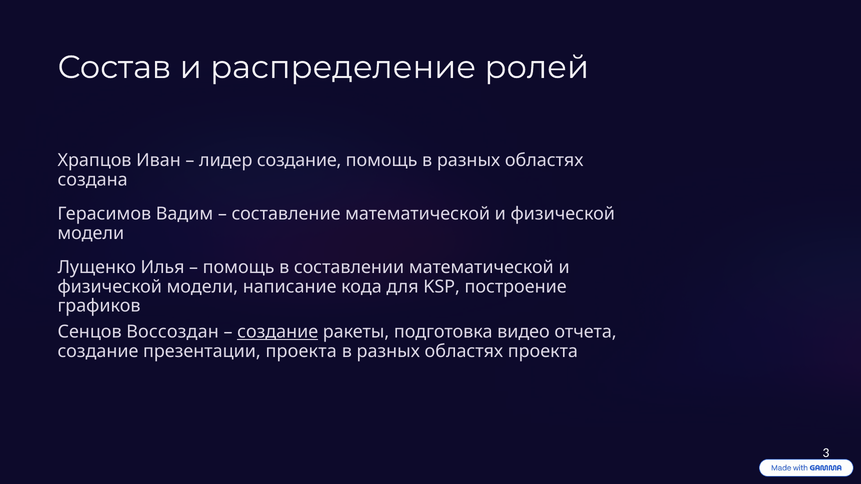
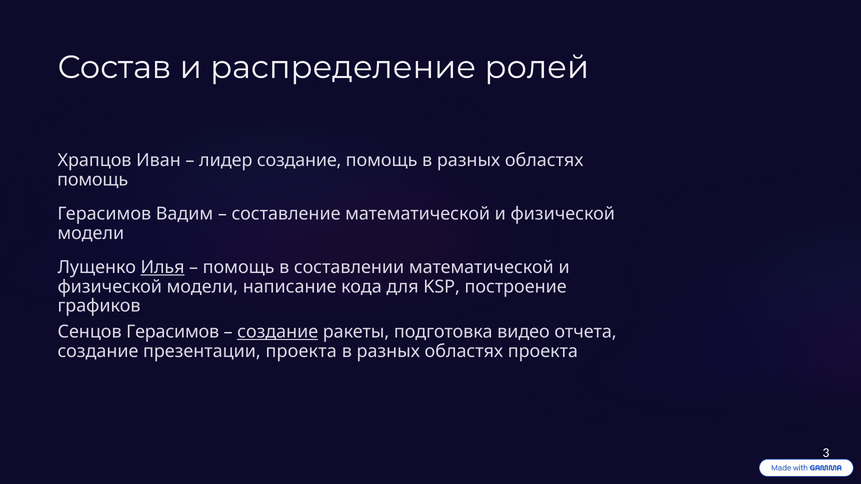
создана at (93, 180): создана -> помощь
Илья underline: none -> present
Сенцов Воссоздан: Воссоздан -> Герасимов
